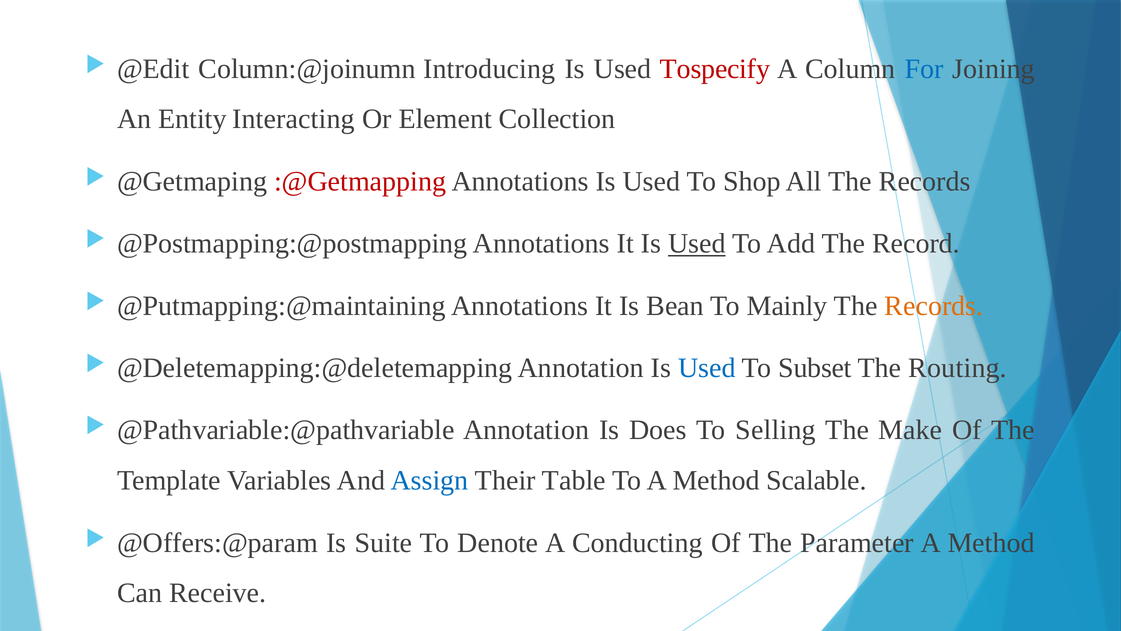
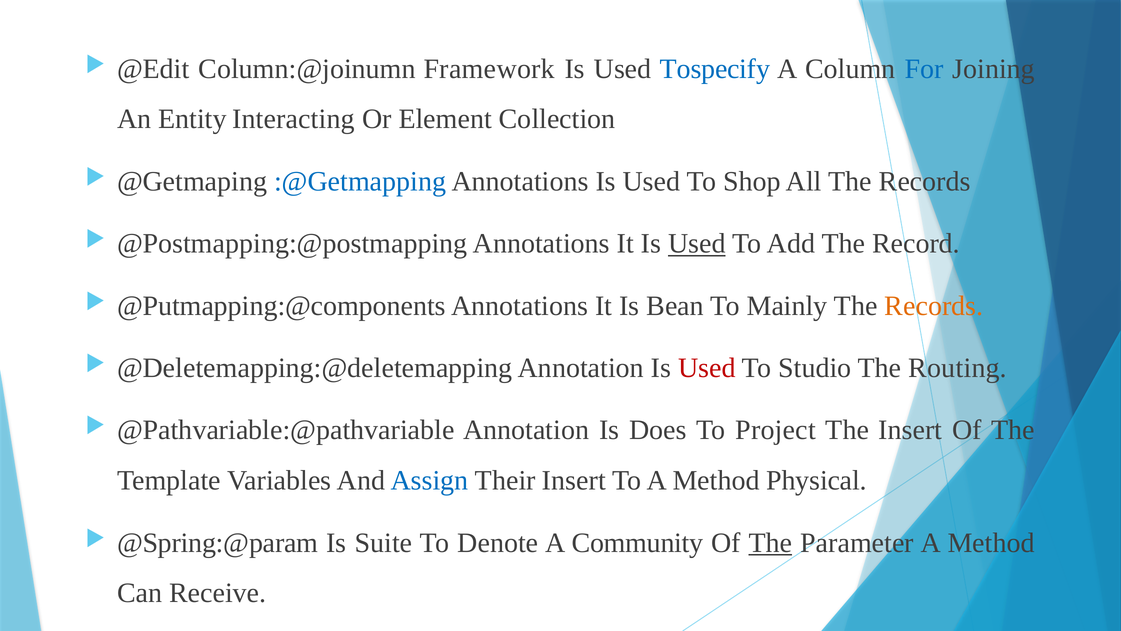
Introducing: Introducing -> Framework
Tospecify colour: red -> blue
:@Getmapping colour: red -> blue
@Putmapping:@maintaining: @Putmapping:@maintaining -> @Putmapping:@components
Used at (707, 368) colour: blue -> red
Subset: Subset -> Studio
Selling: Selling -> Project
The Make: Make -> Insert
Their Table: Table -> Insert
Scalable: Scalable -> Physical
@Offers:@param: @Offers:@param -> @Spring:@param
Conducting: Conducting -> Community
The at (770, 542) underline: none -> present
